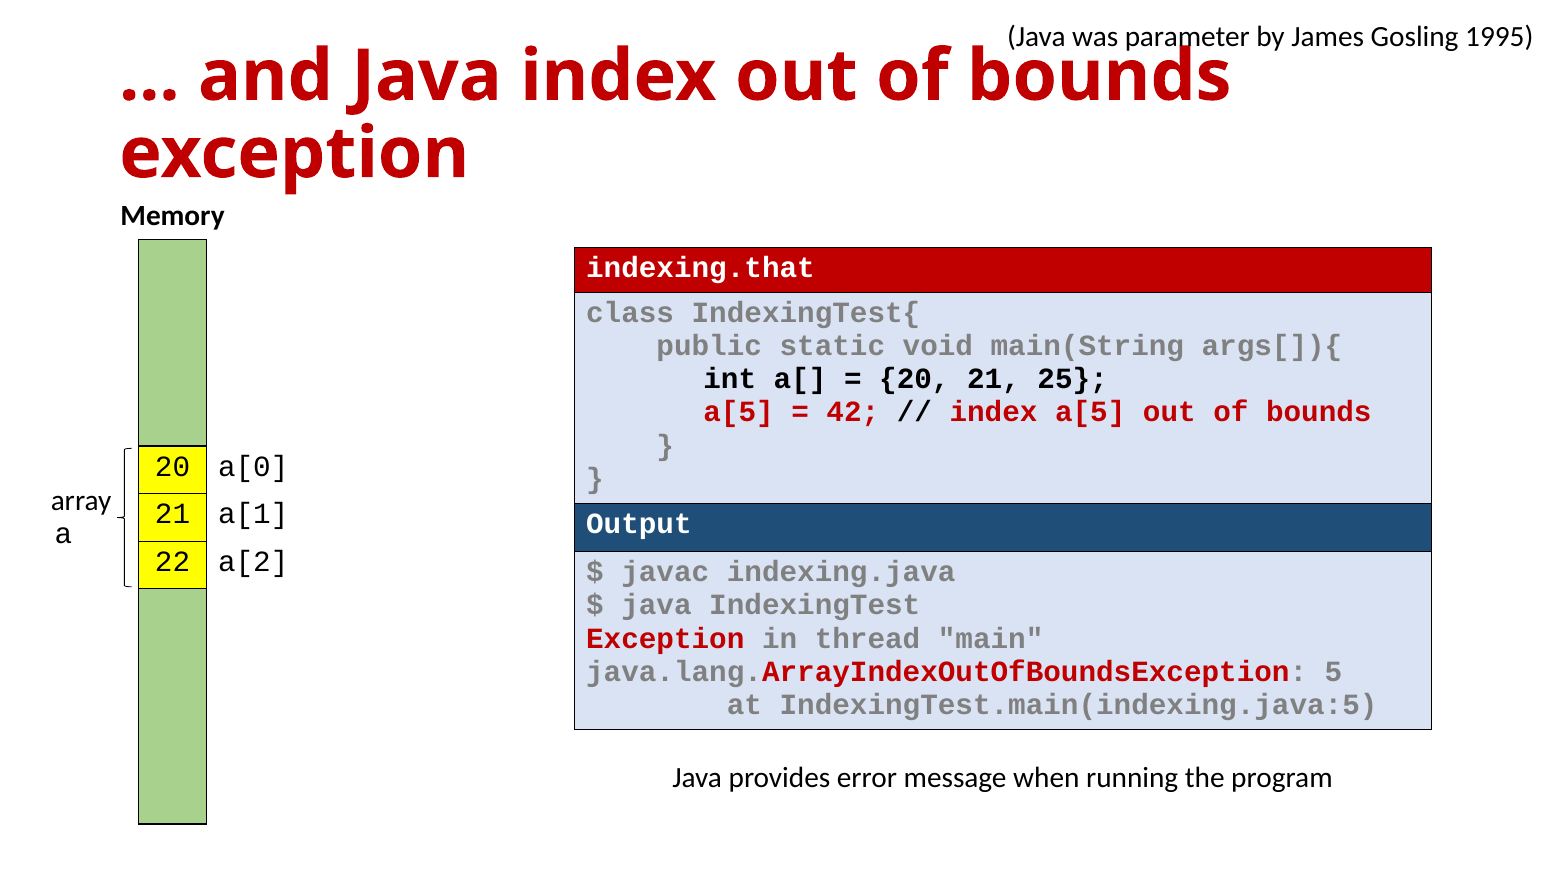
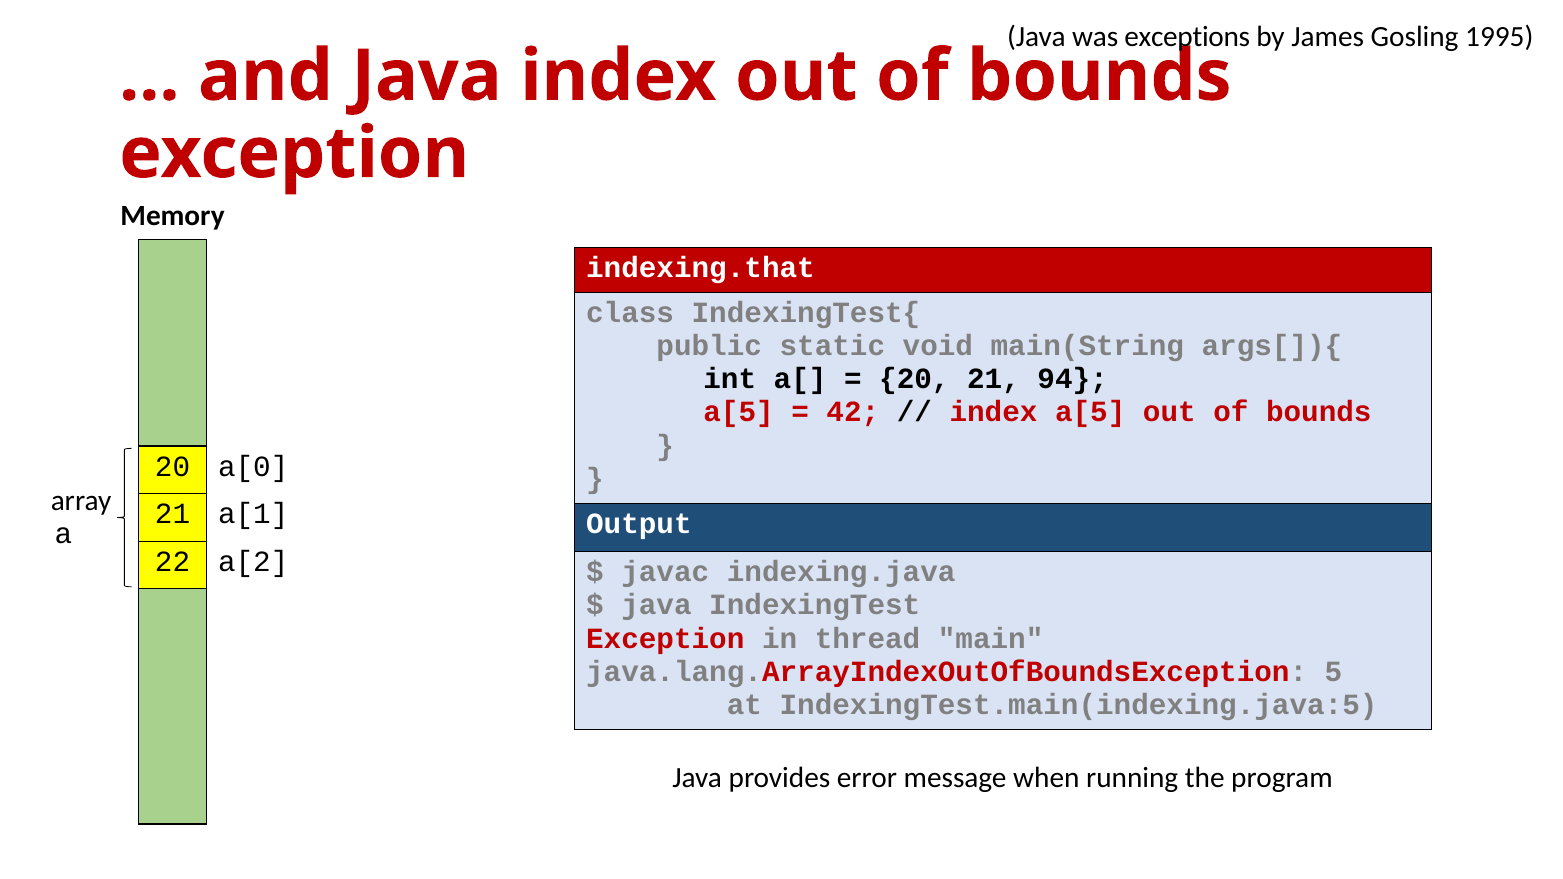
parameter: parameter -> exceptions
25: 25 -> 94
